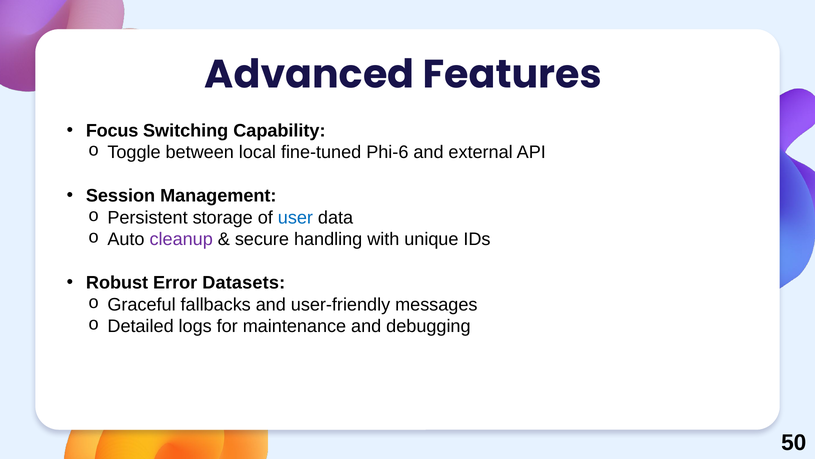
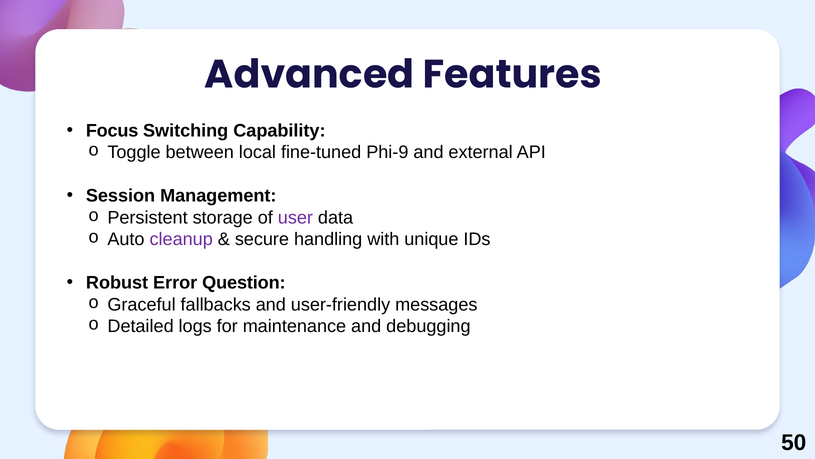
Phi-6: Phi-6 -> Phi-9
user colour: blue -> purple
Datasets: Datasets -> Question
